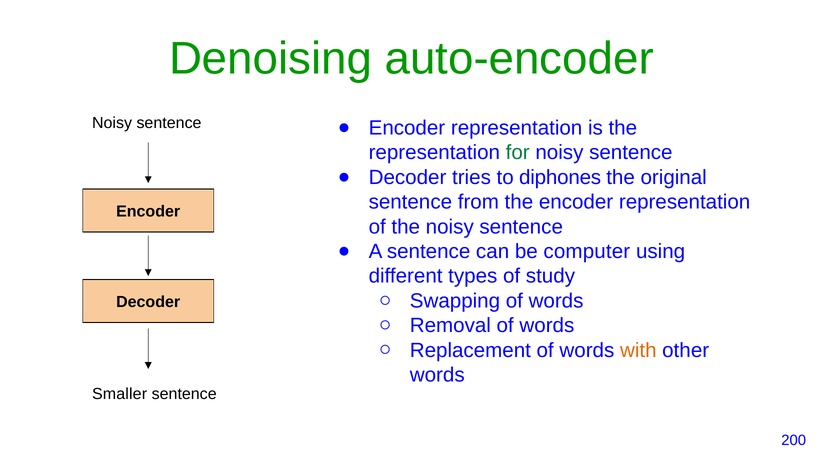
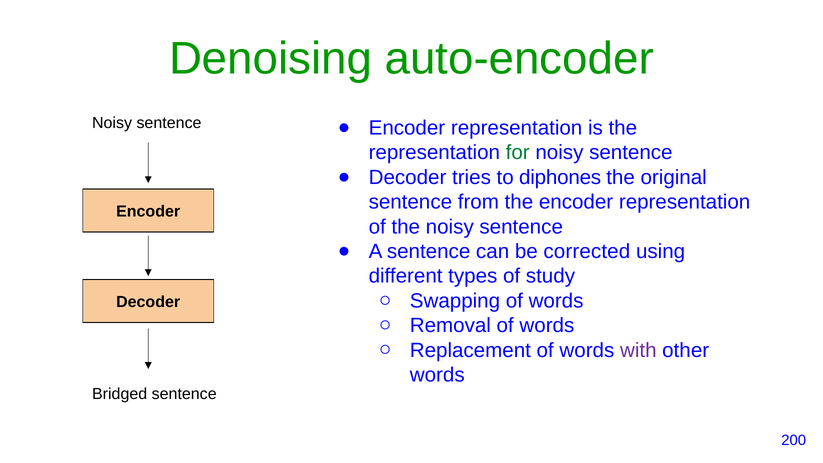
computer: computer -> corrected
with colour: orange -> purple
Smaller: Smaller -> Bridged
